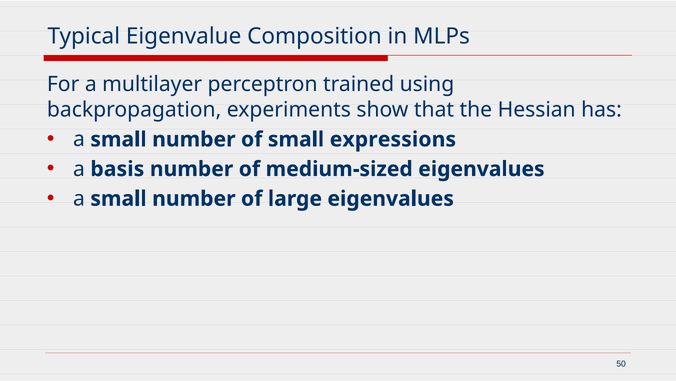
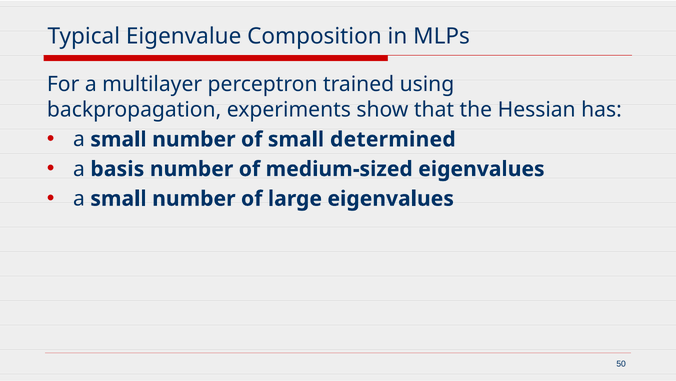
expressions: expressions -> determined
